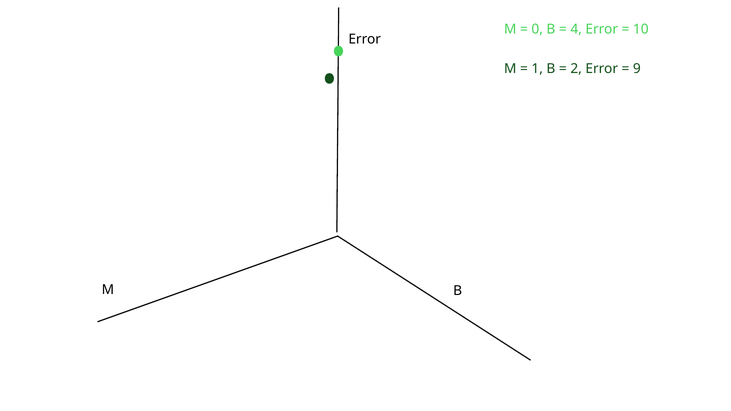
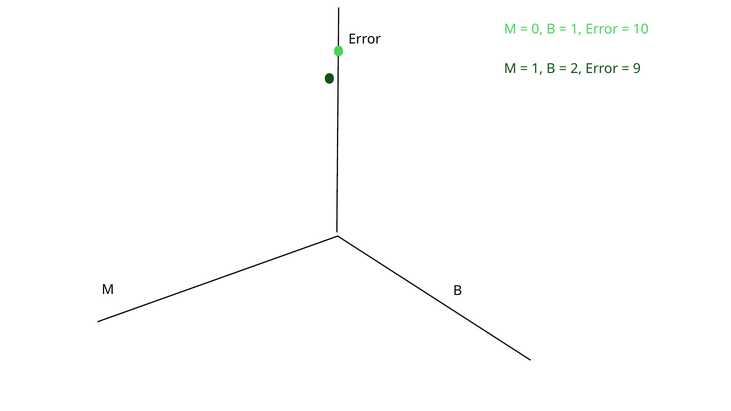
4 at (576, 29): 4 -> 1
